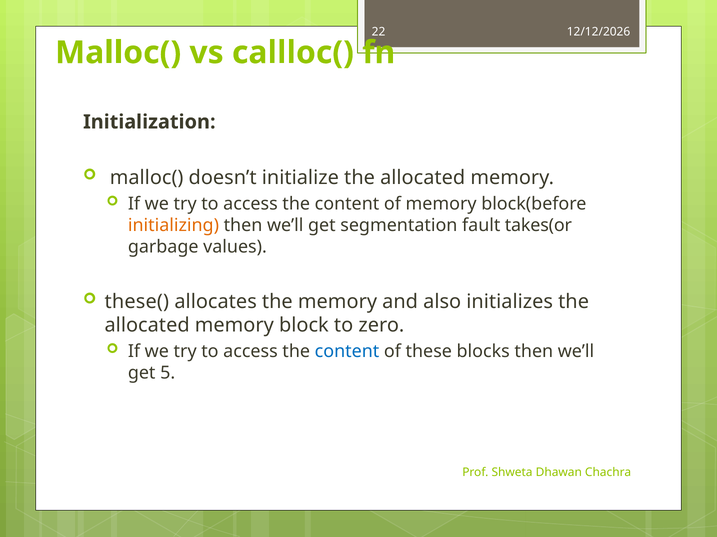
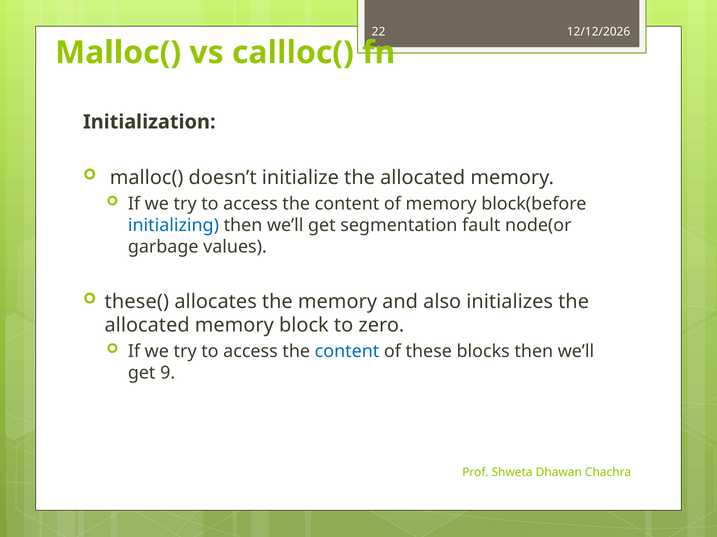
initializing colour: orange -> blue
takes(or: takes(or -> node(or
5: 5 -> 9
